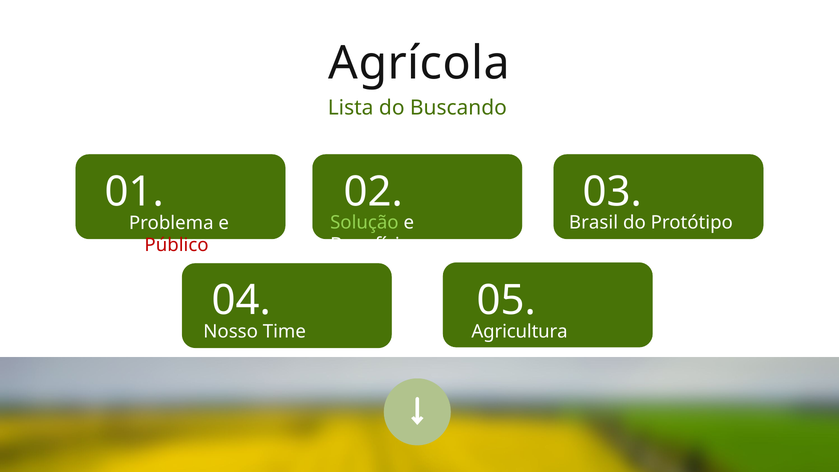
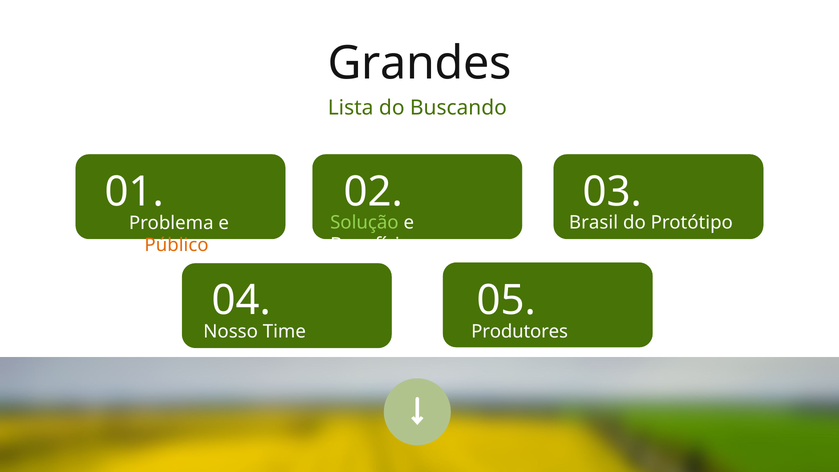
Agrícola: Agrícola -> Grandes
Público colour: red -> orange
Agricultura: Agricultura -> Produtores
